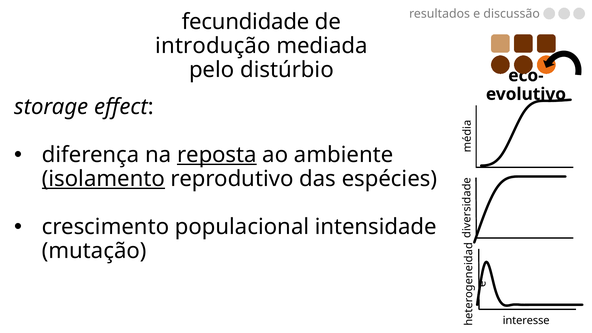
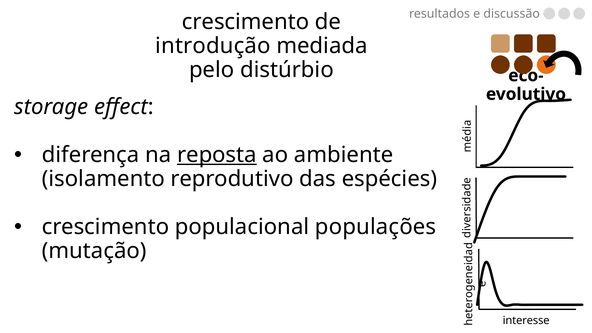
fecundidade at (246, 22): fecundidade -> crescimento
isolamento underline: present -> none
intensidade: intensidade -> populações
